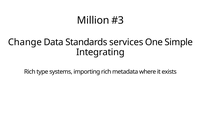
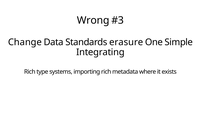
Million: Million -> Wrong
services: services -> erasure
